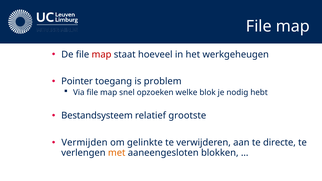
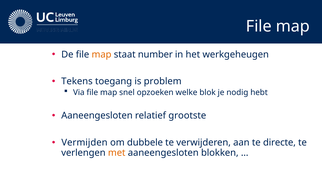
map at (102, 54) colour: red -> orange
hoeveel: hoeveel -> number
Pointer: Pointer -> Tekens
Bestandsysteem at (97, 116): Bestandsysteem -> Aaneengesloten
gelinkte: gelinkte -> dubbele
